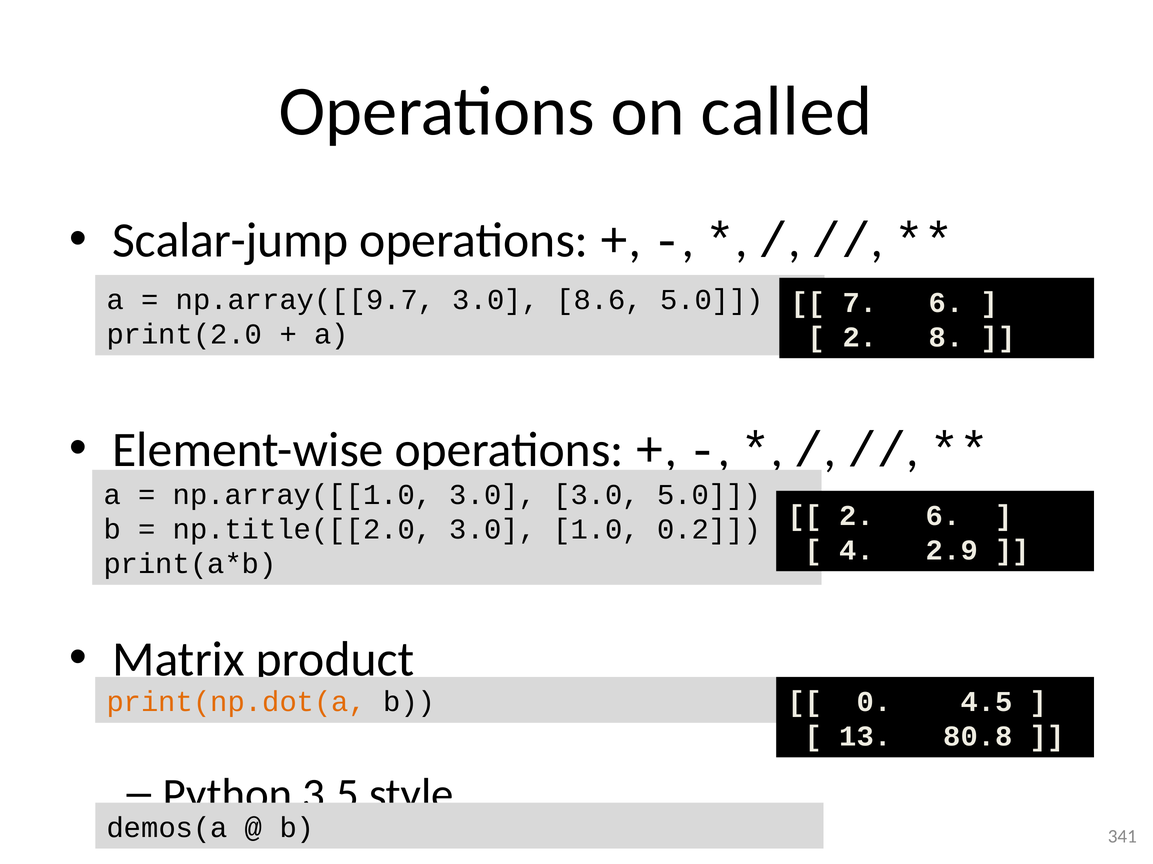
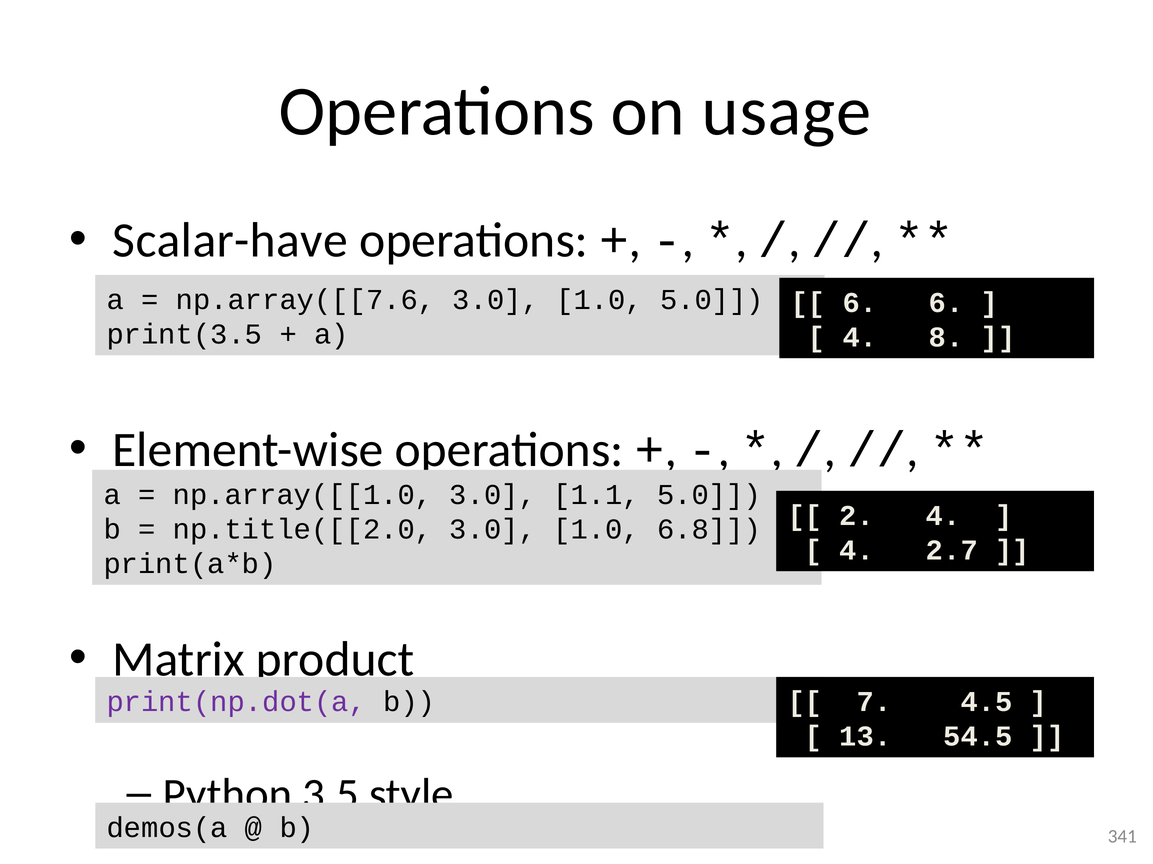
called: called -> usage
Scalar-jump: Scalar-jump -> Scalar-have
np.array([[9.7: np.array([[9.7 -> np.array([[7.6
8.6 at (599, 300): 8.6 -> 1.0
7 at (860, 303): 7 -> 6
print(2.0: print(2.0 -> print(3.5
2 at (860, 338): 2 -> 4
3.0 3.0: 3.0 -> 1.1
2 6: 6 -> 4
0.2: 0.2 -> 6.8
2.9: 2.9 -> 2.7
print(np.dot(a colour: orange -> purple
0: 0 -> 7
80.8: 80.8 -> 54.5
